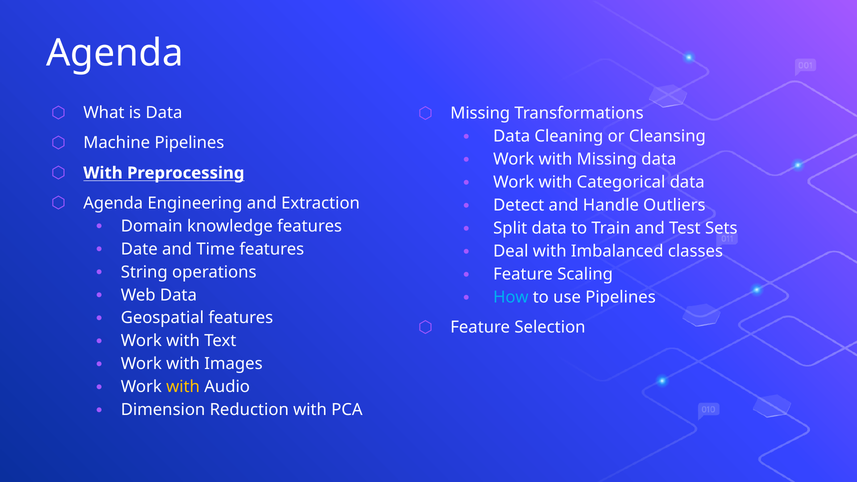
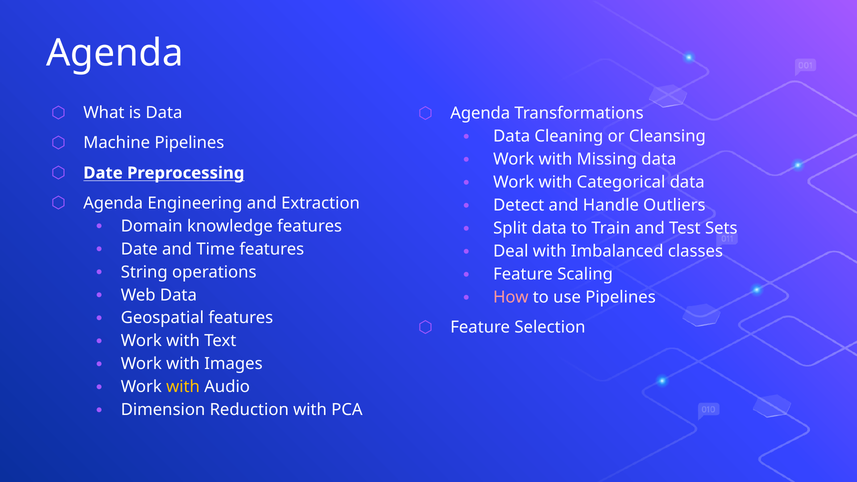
Missing at (480, 114): Missing -> Agenda
With at (103, 173): With -> Date
How colour: light blue -> pink
